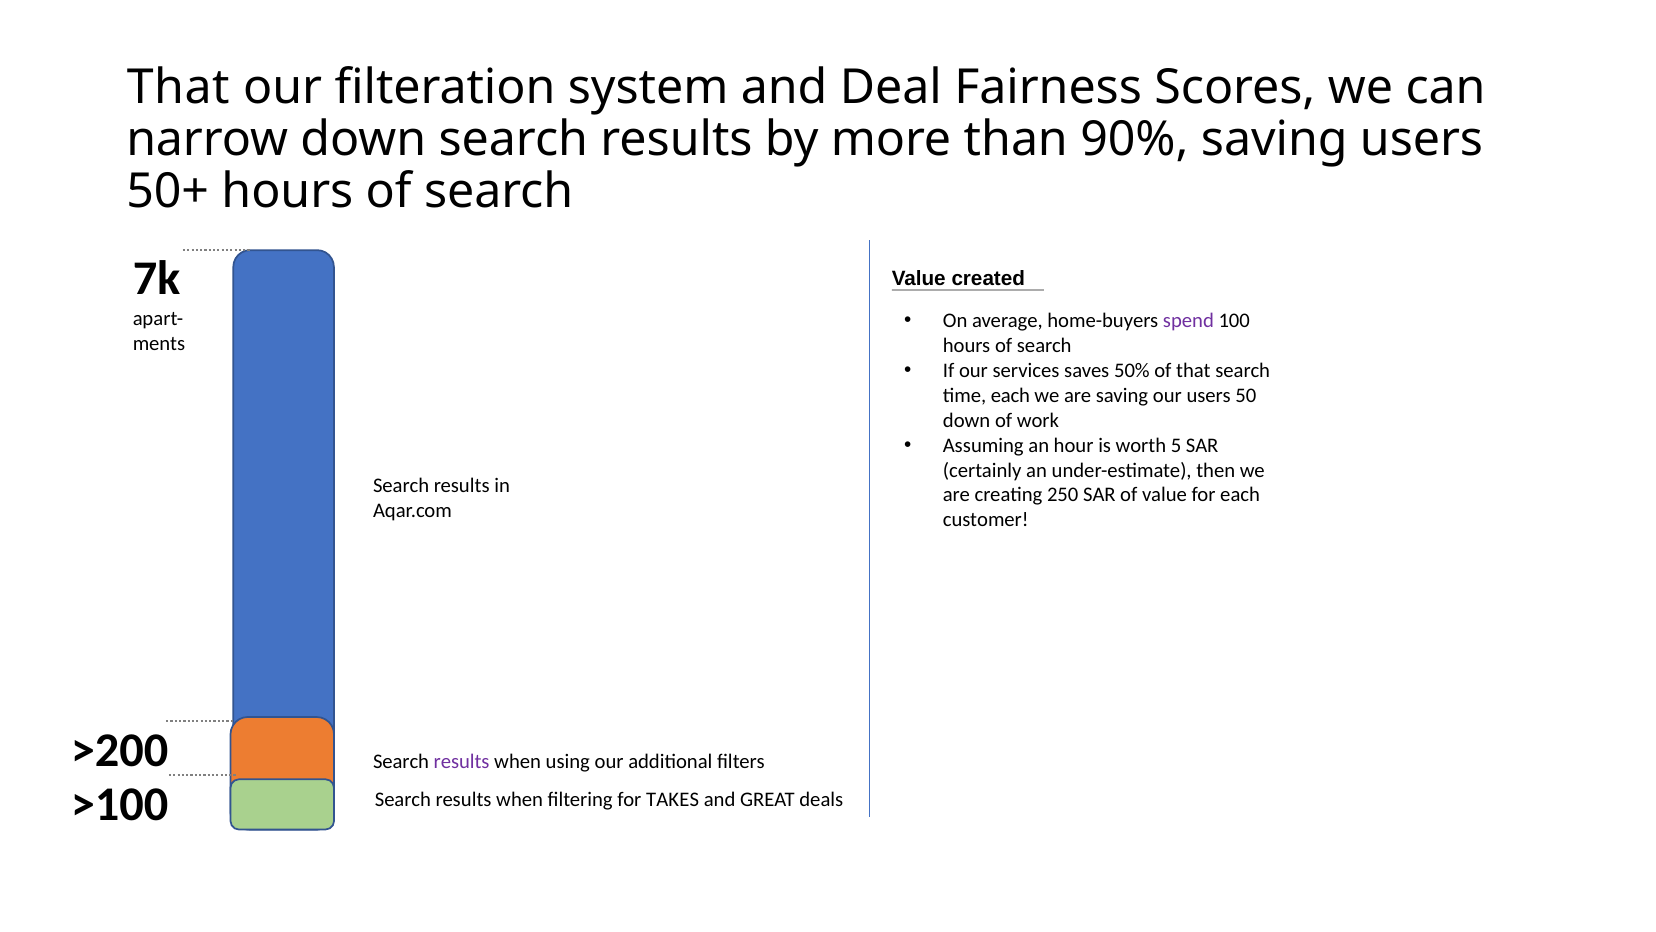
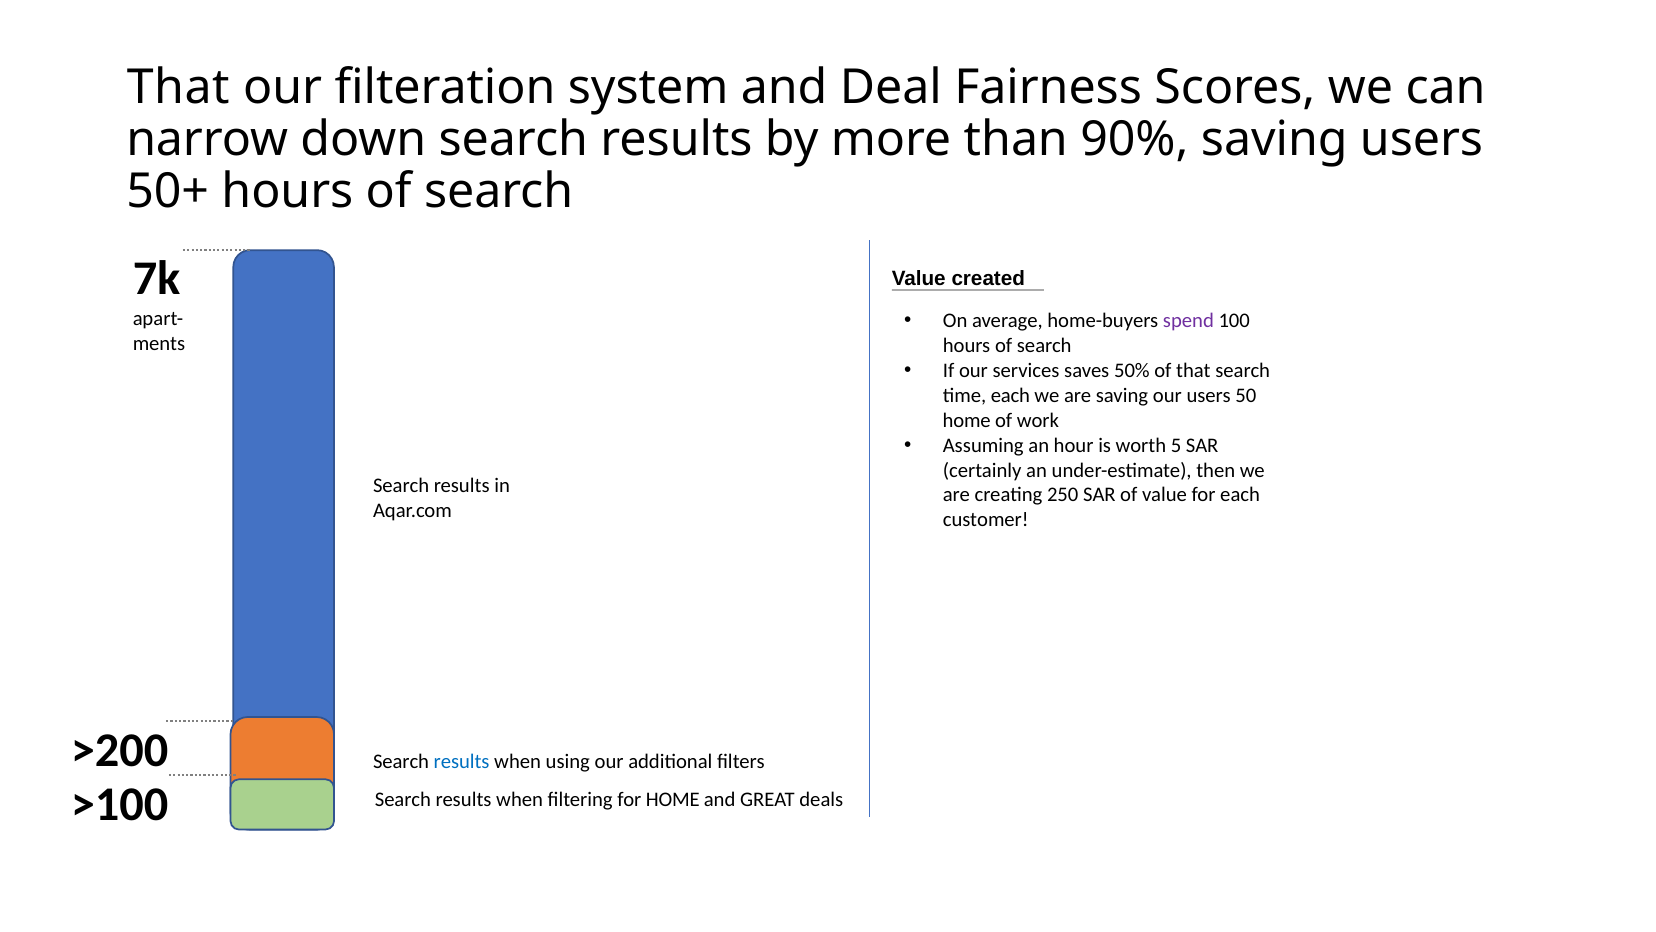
down at (967, 420): down -> home
results at (462, 761) colour: purple -> blue
for TAKES: TAKES -> HOME
